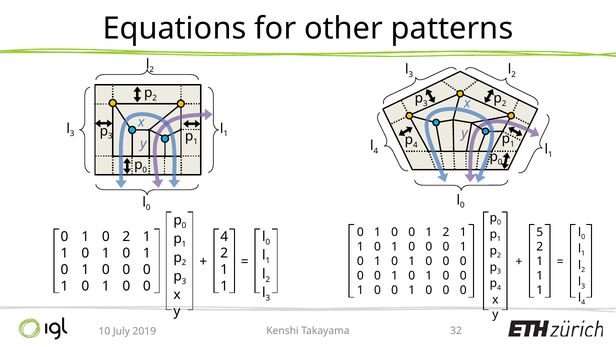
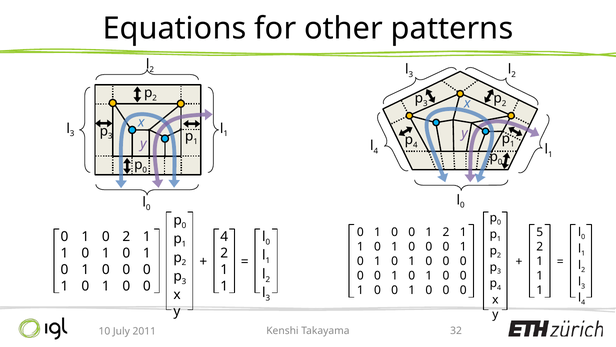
2019: 2019 -> 2011
